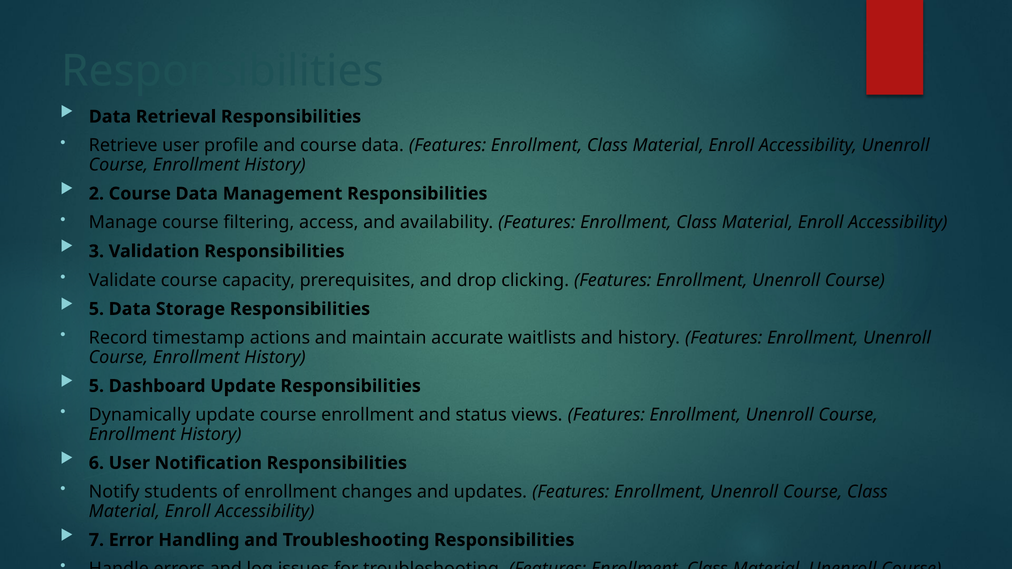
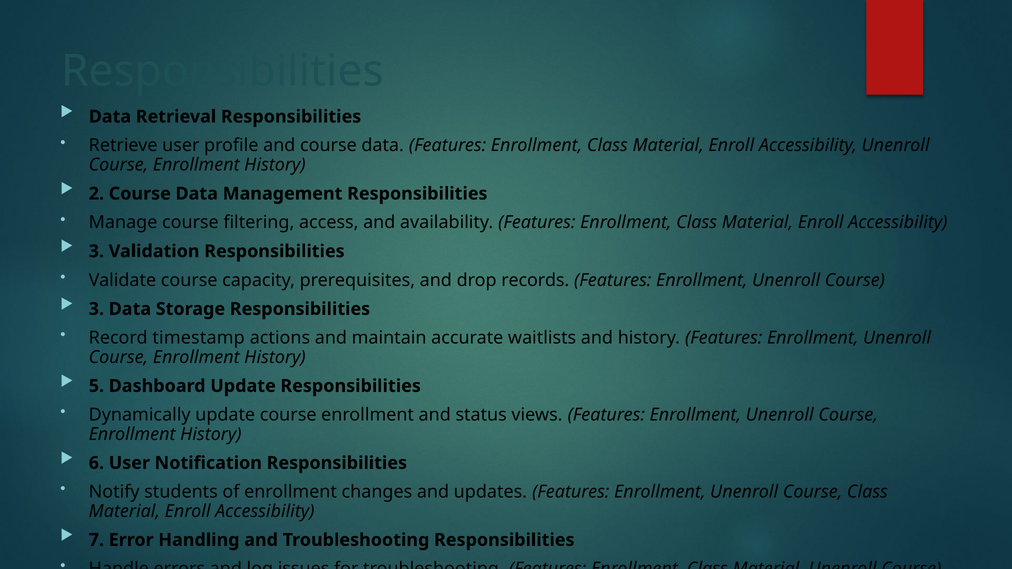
clicking: clicking -> records
5 at (96, 309): 5 -> 3
